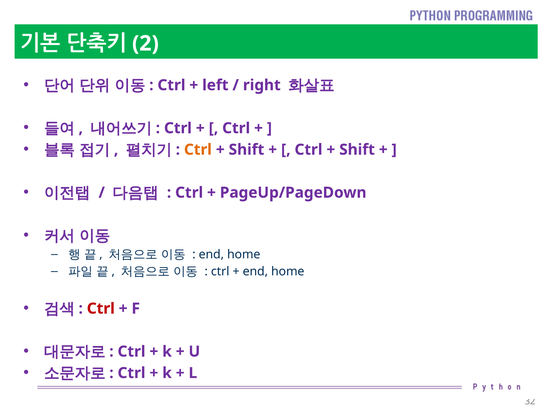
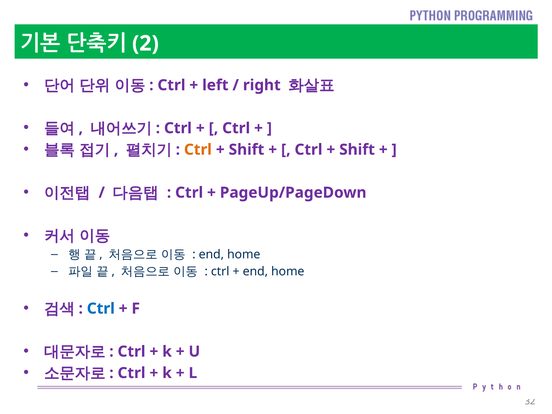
Ctrl at (101, 309) colour: red -> blue
